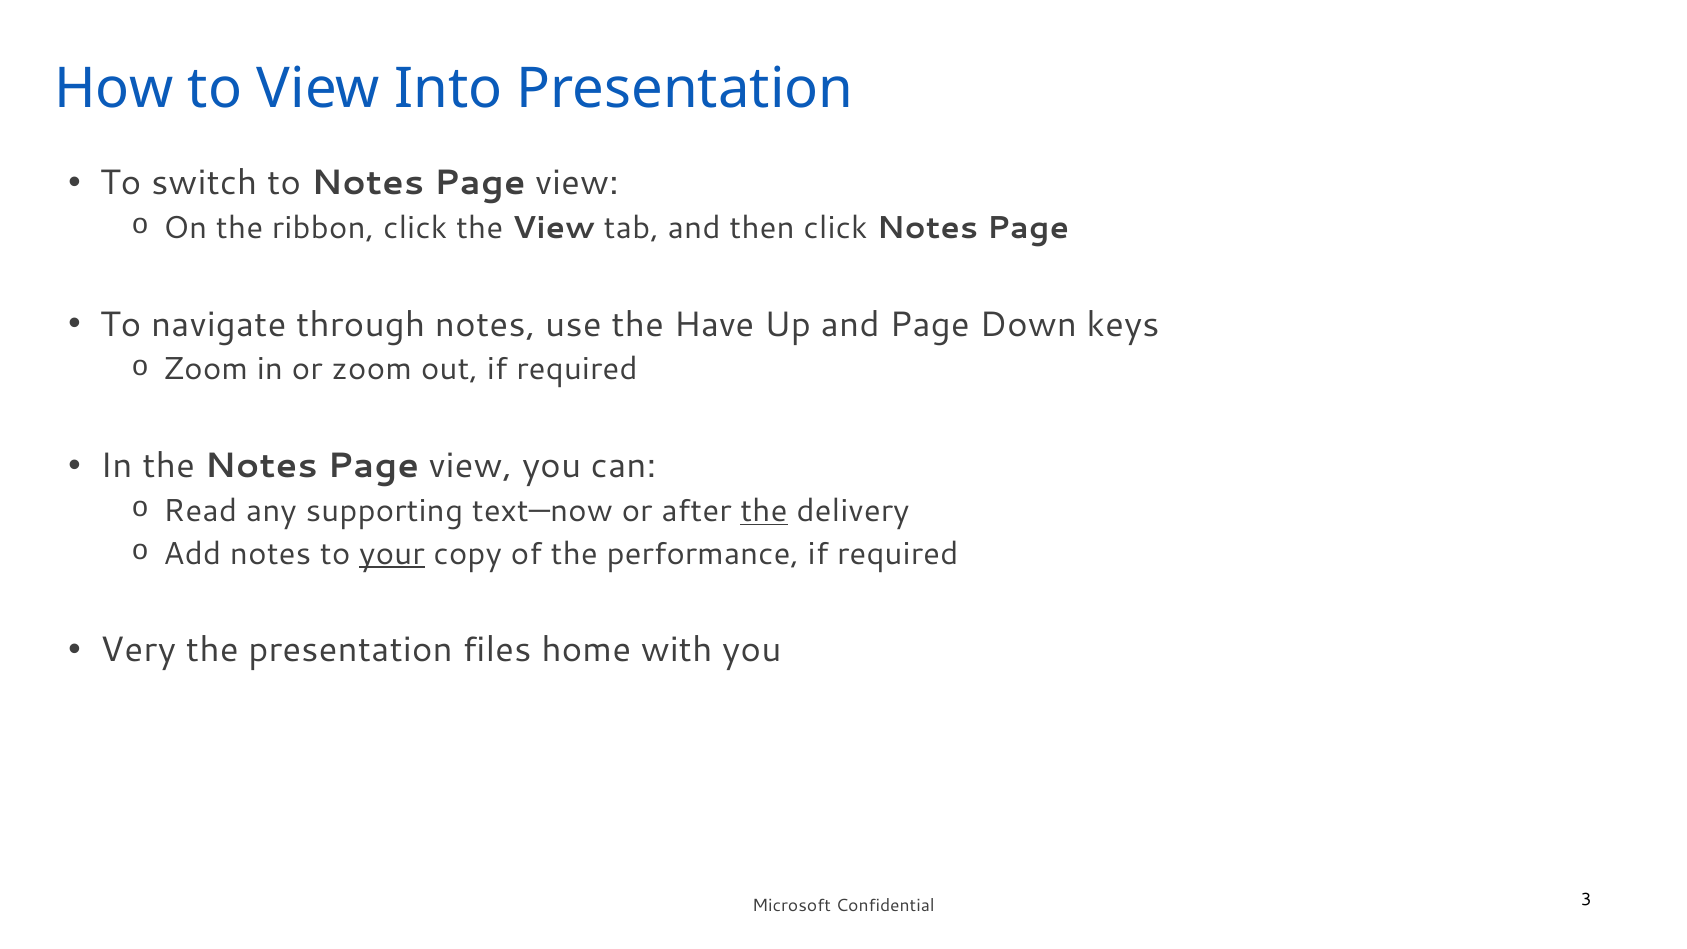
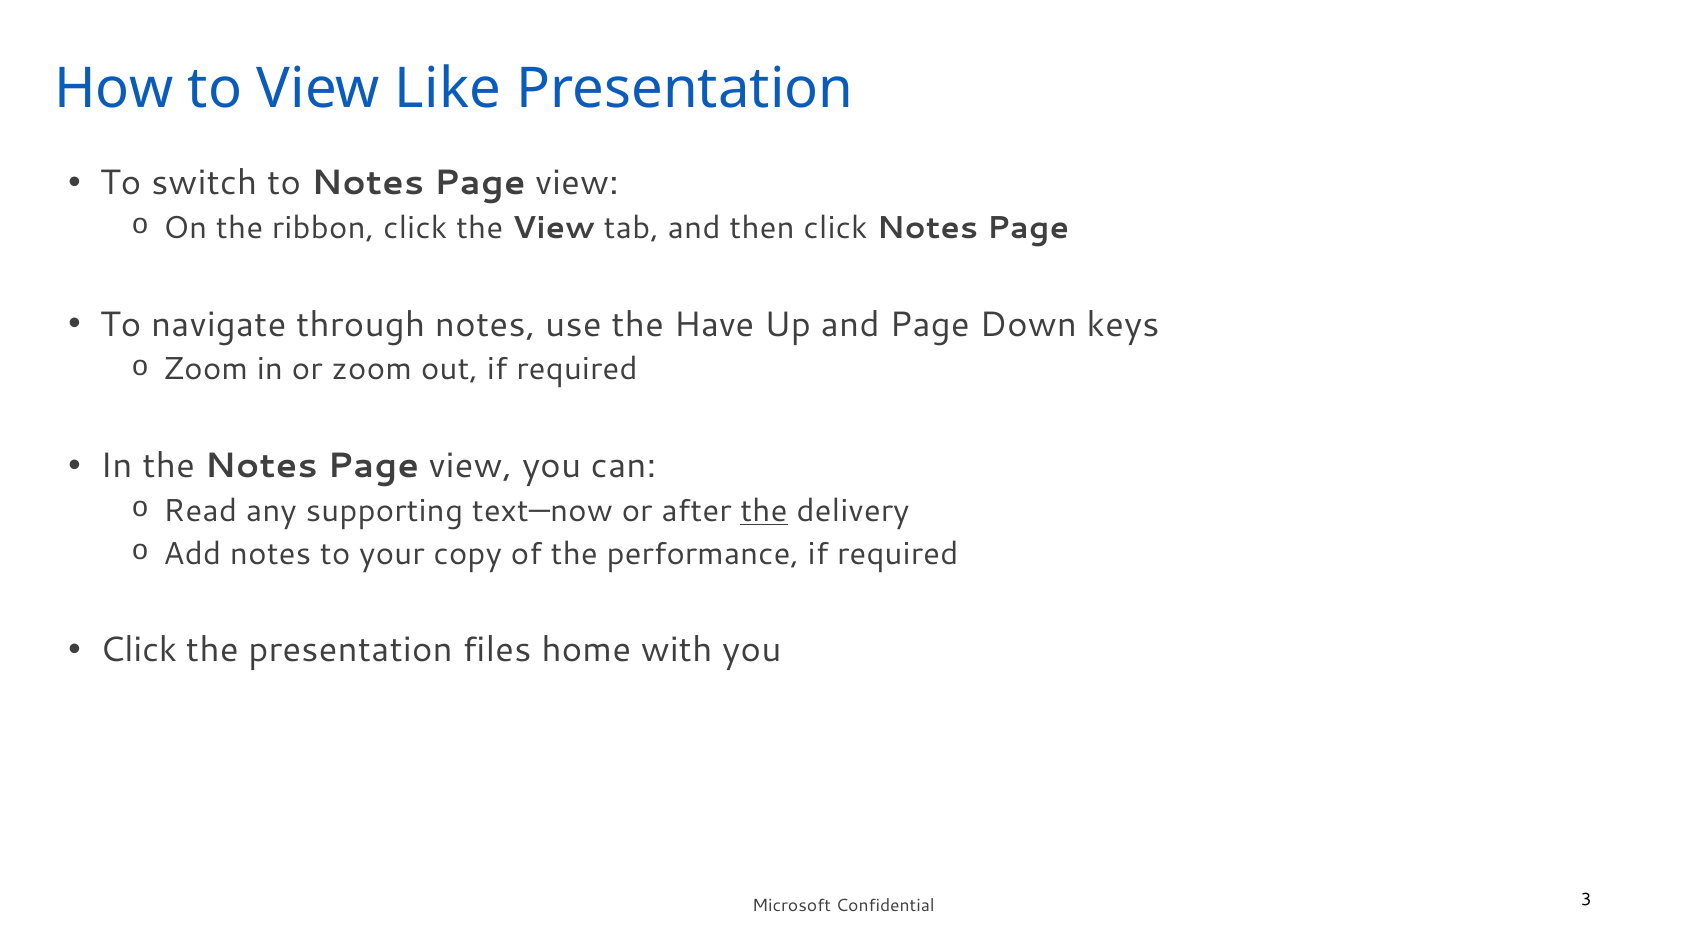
Into: Into -> Like
your underline: present -> none
Very at (138, 650): Very -> Click
